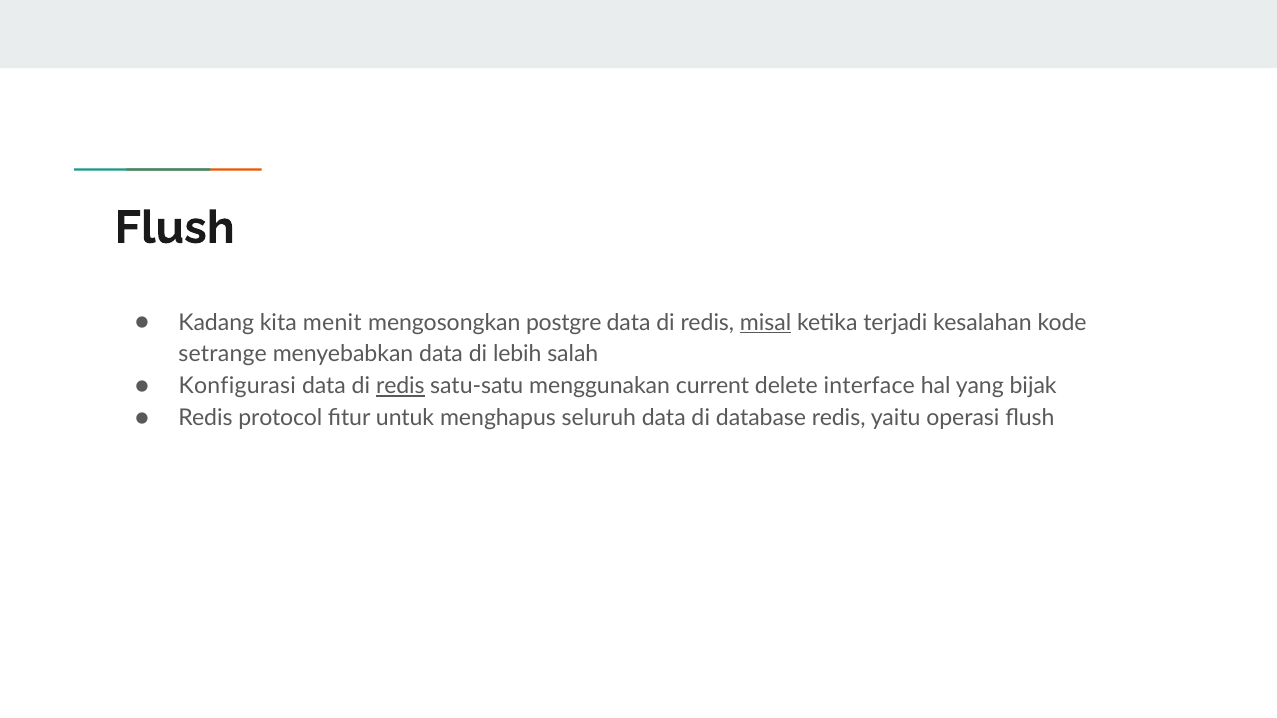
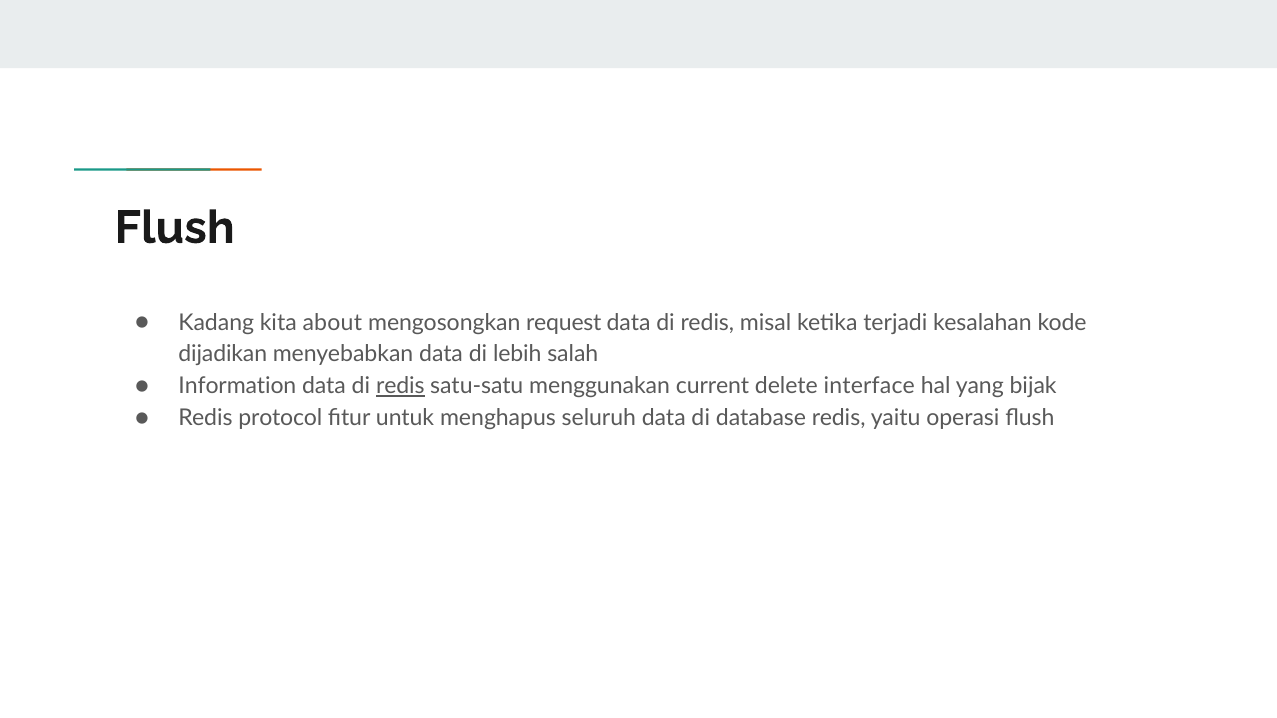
menit: menit -> about
postgre: postgre -> request
misal underline: present -> none
setrange: setrange -> dijadikan
Konfigurasi: Konfigurasi -> Information
